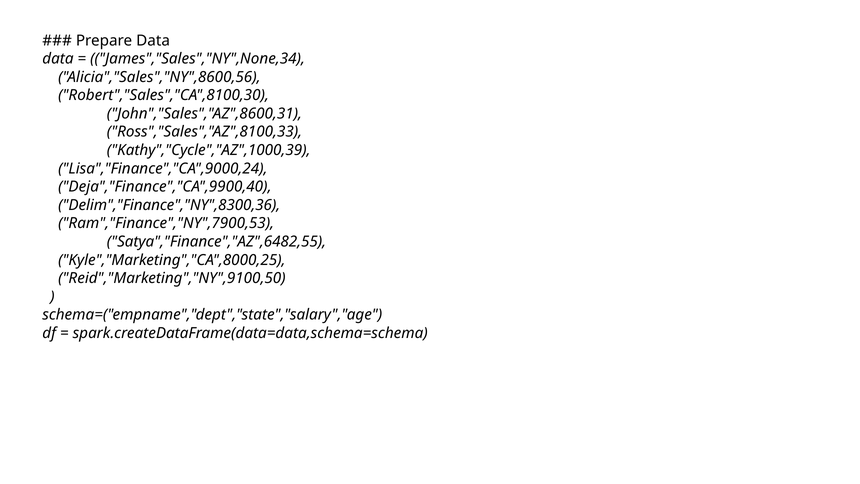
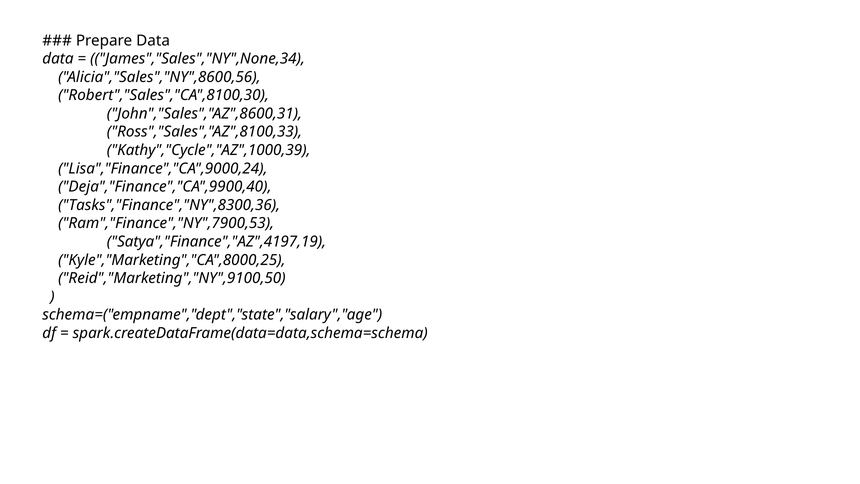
Delim","Finance","NY",8300,36: Delim","Finance","NY",8300,36 -> Tasks","Finance","NY",8300,36
Satya","Finance","AZ",6482,55: Satya","Finance","AZ",6482,55 -> Satya","Finance","AZ",4197,19
